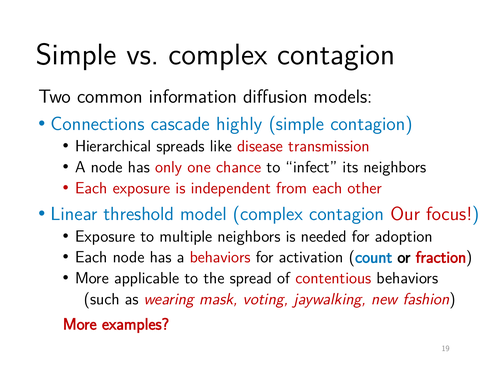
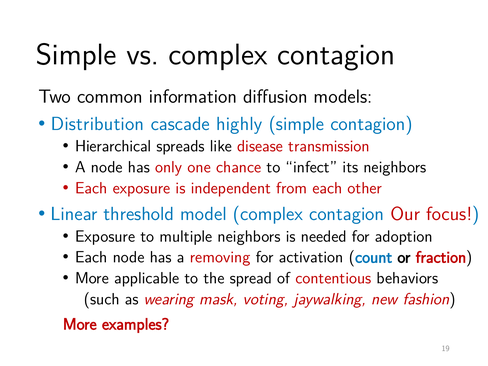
Connections: Connections -> Distribution
a behaviors: behaviors -> removing
